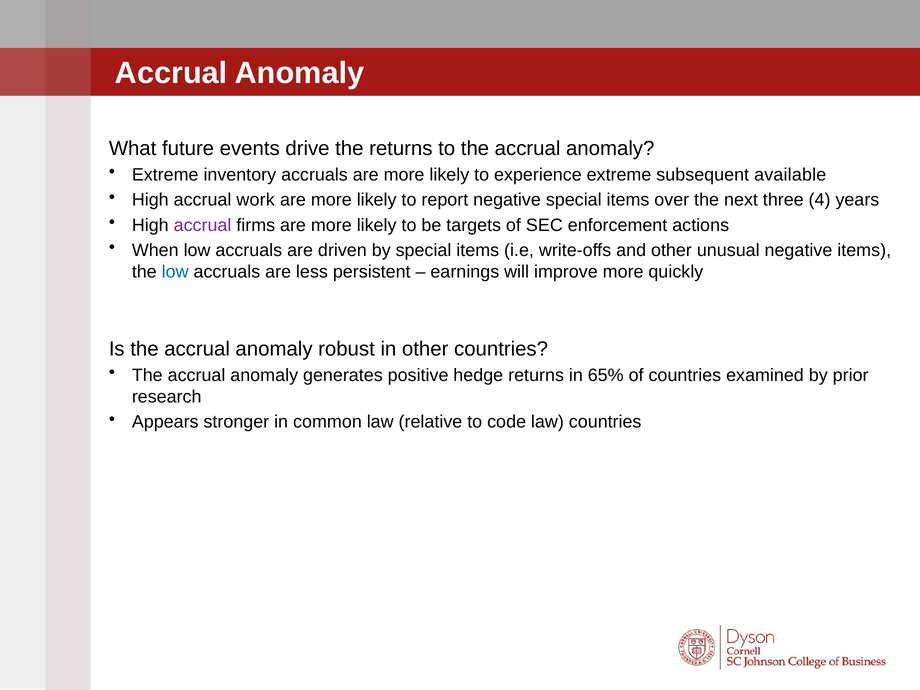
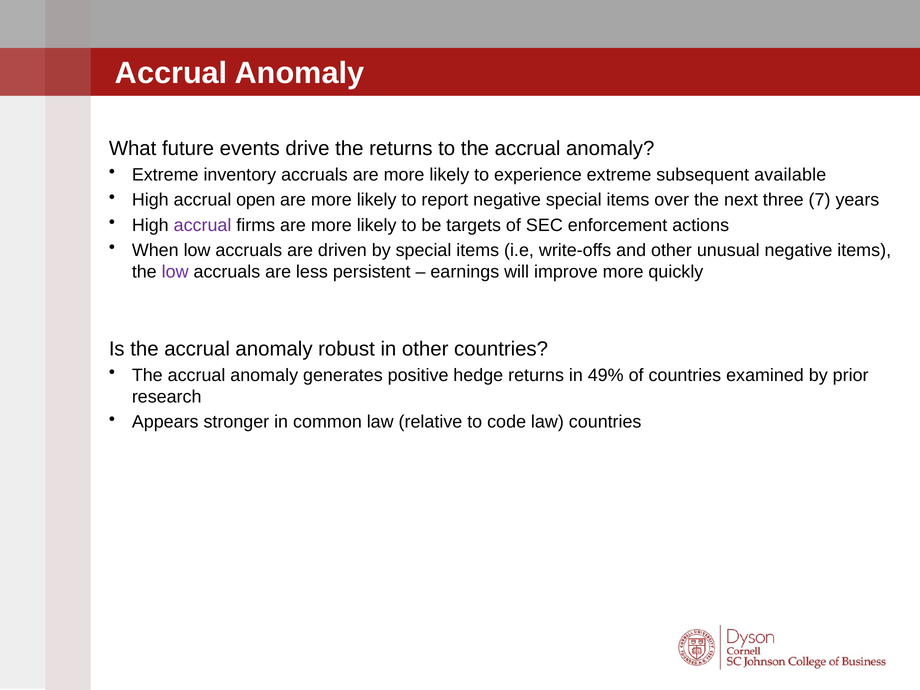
work: work -> open
4: 4 -> 7
low at (175, 272) colour: blue -> purple
65%: 65% -> 49%
